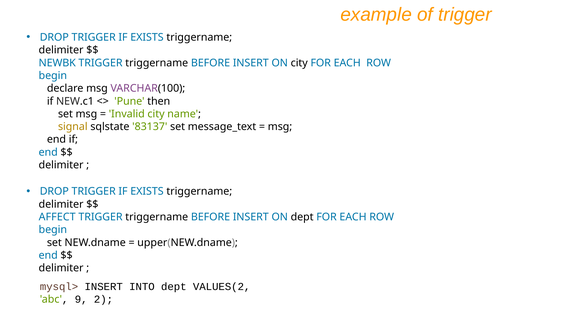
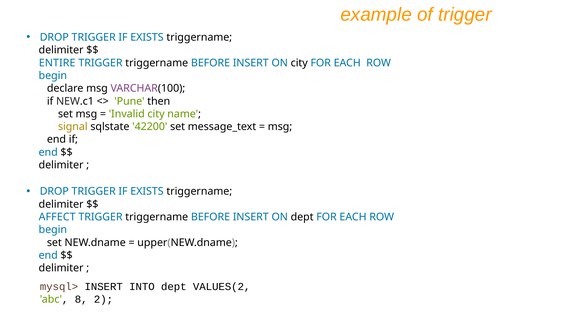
NEWBK: NEWBK -> ENTIRE
83137: 83137 -> 42200
9: 9 -> 8
